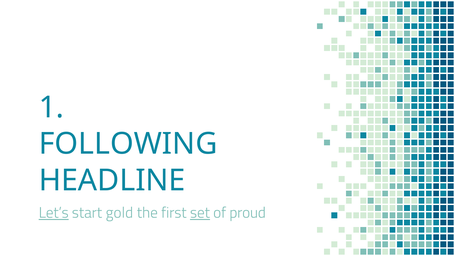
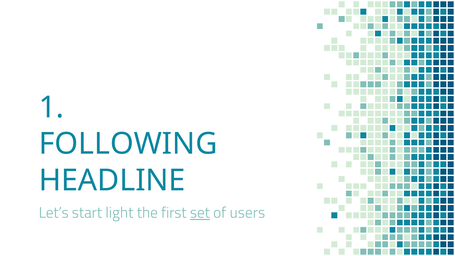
Let’s underline: present -> none
gold: gold -> light
proud: proud -> users
